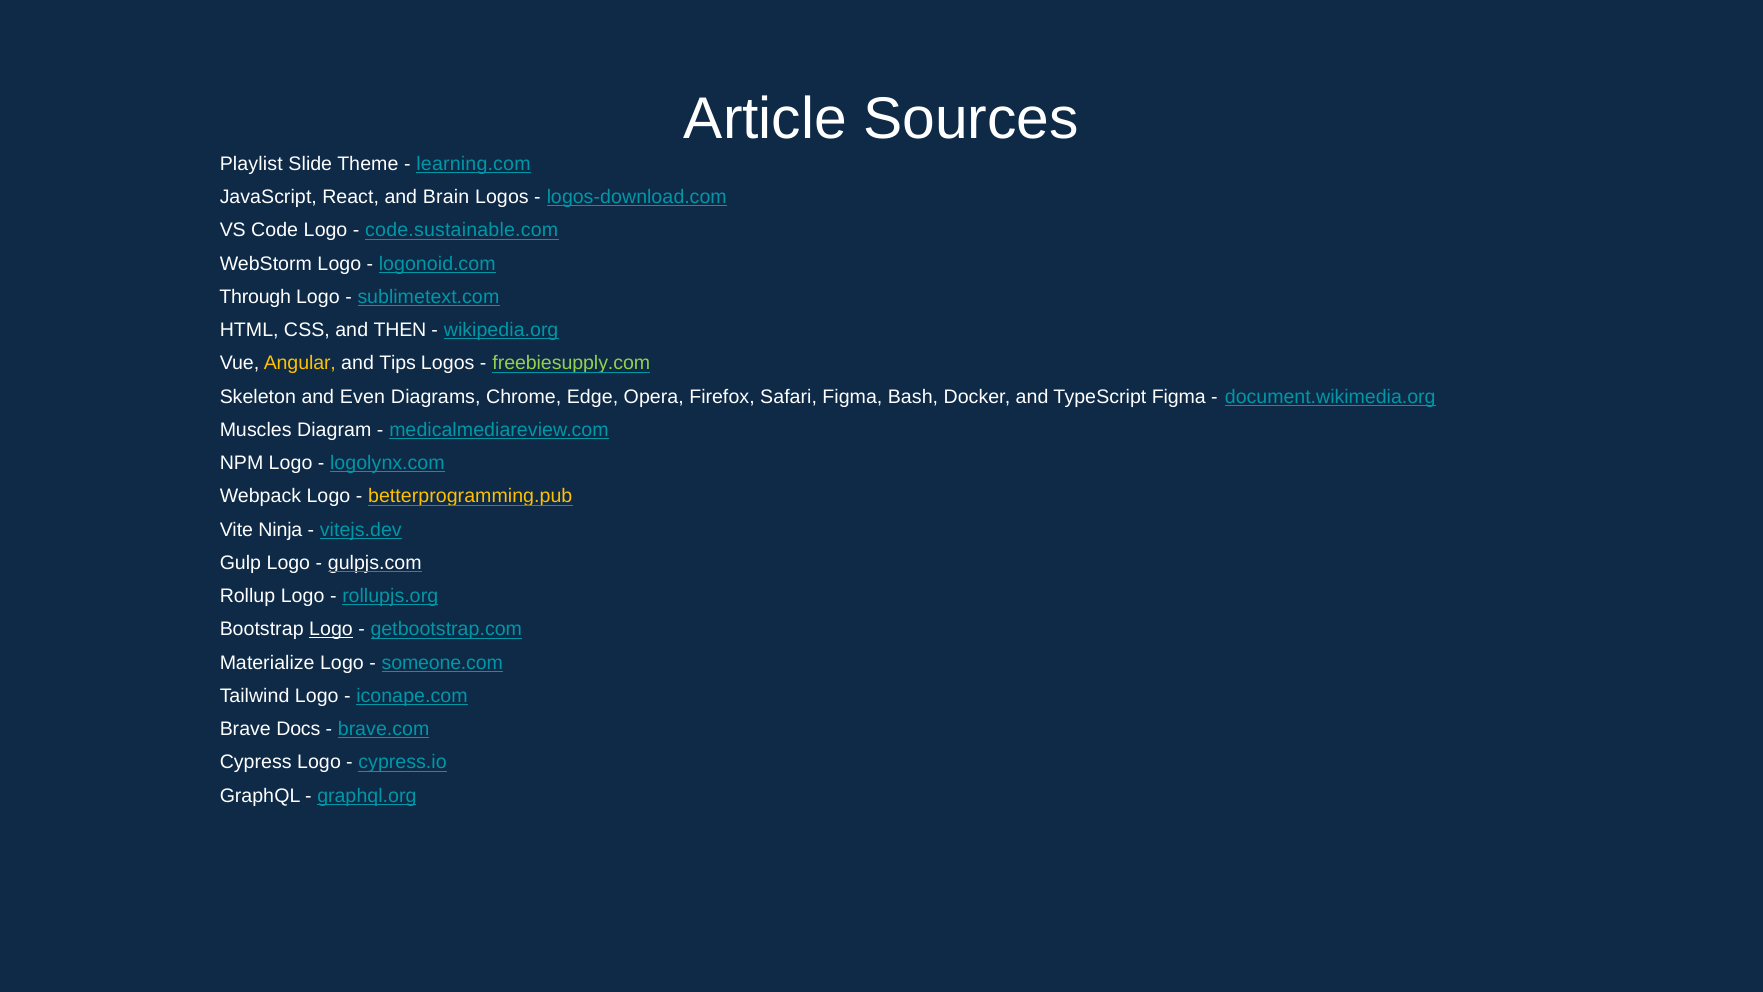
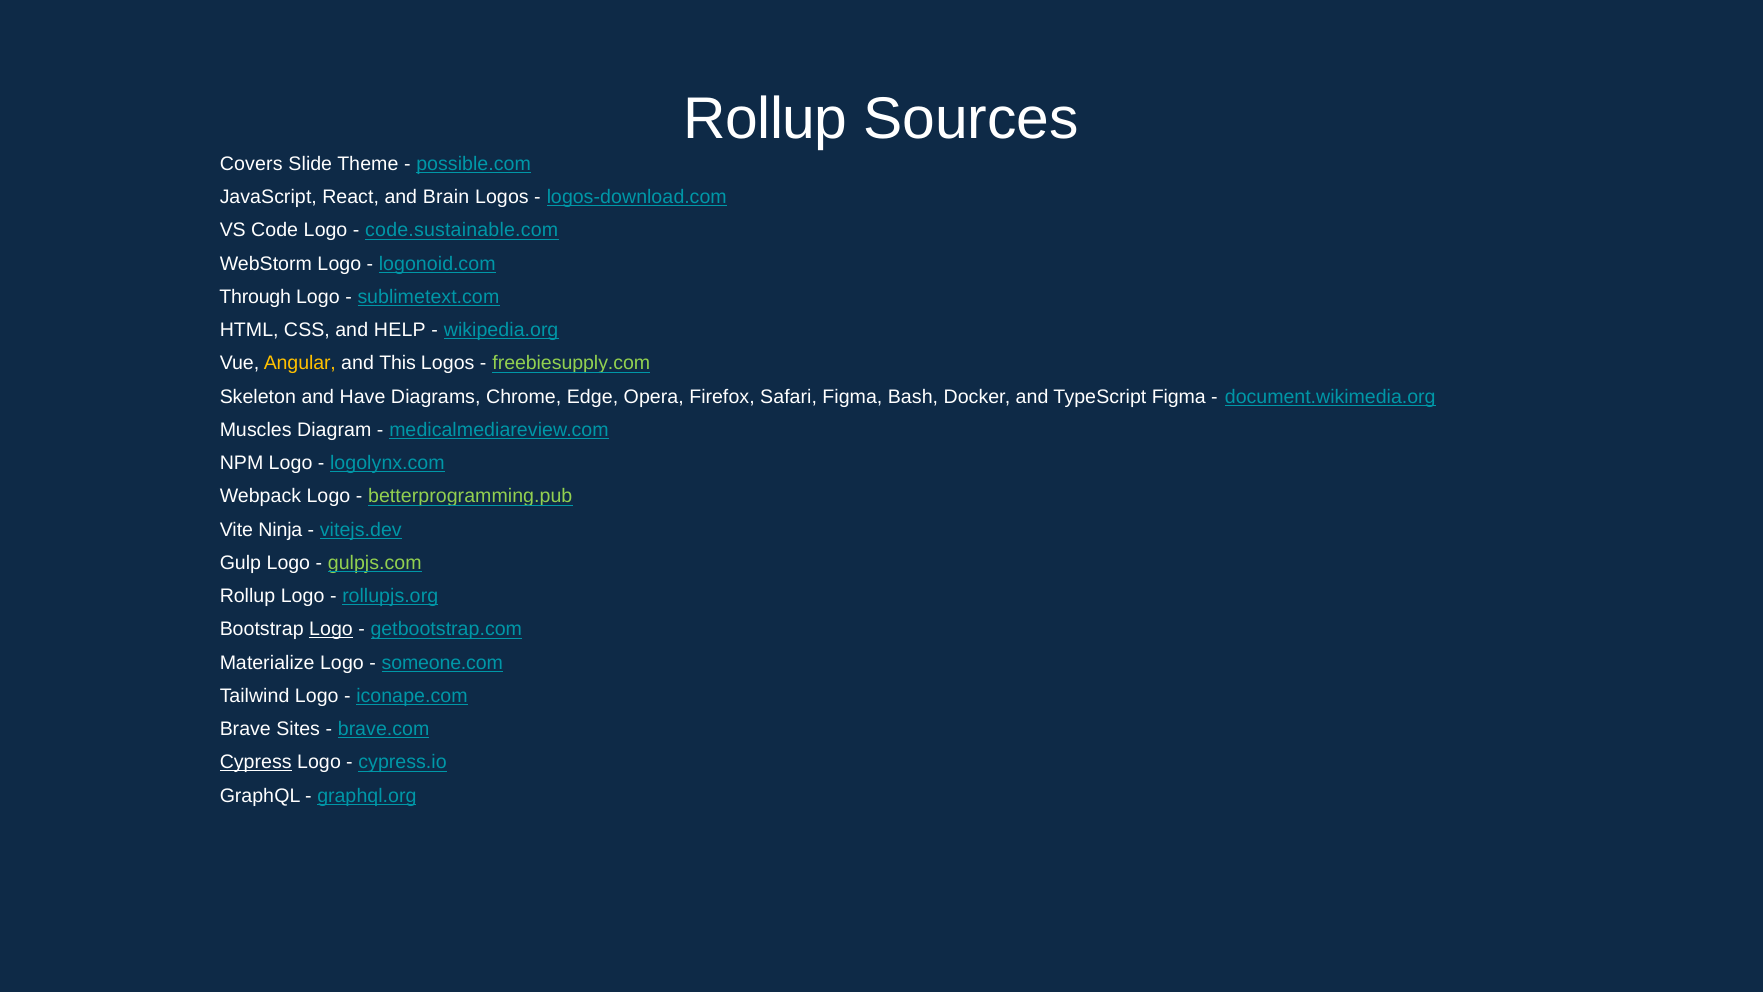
Article at (765, 119): Article -> Rollup
Playlist: Playlist -> Covers
learning.com: learning.com -> possible.com
THEN: THEN -> HELP
Tips: Tips -> This
Even: Even -> Have
betterprogramming.pub colour: yellow -> light green
gulpjs.com colour: white -> light green
Docs: Docs -> Sites
Cypress underline: none -> present
